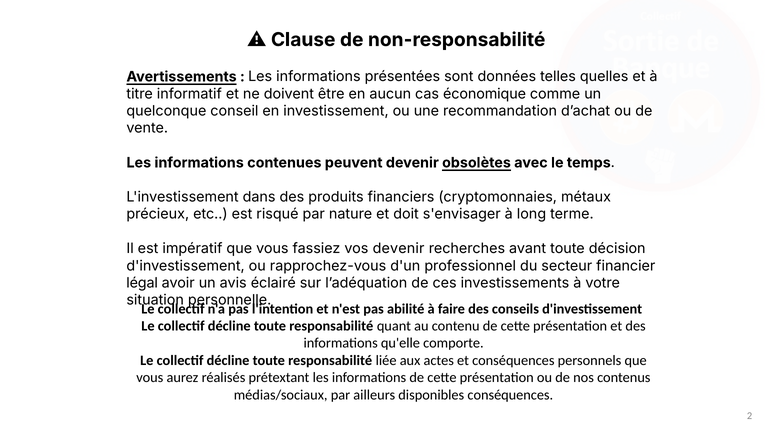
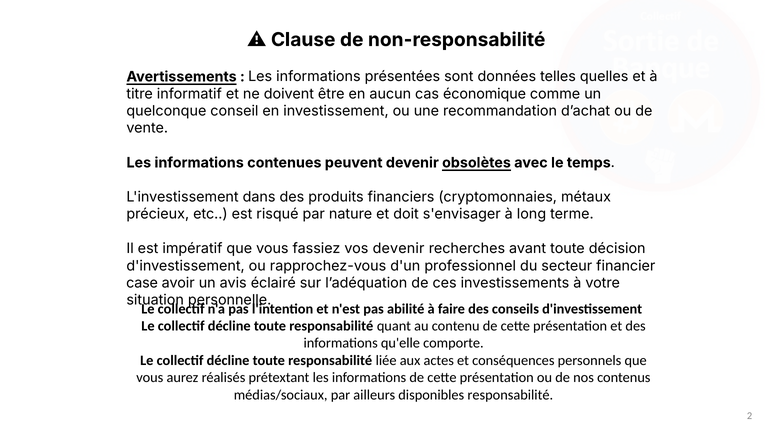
légal: légal -> case
disponibles conséquences: conséquences -> responsabilité
